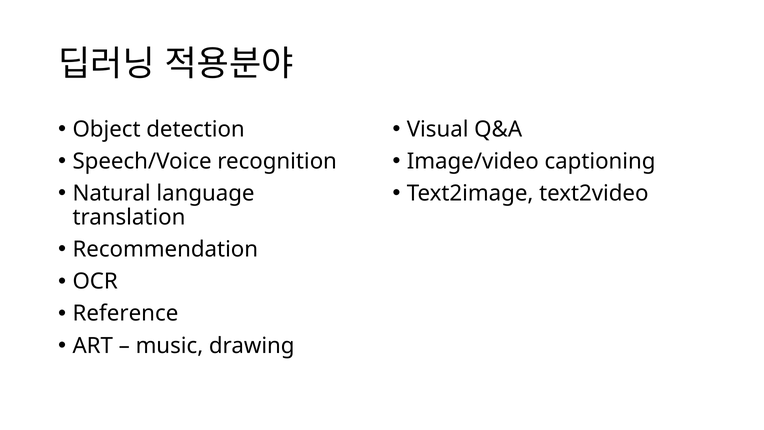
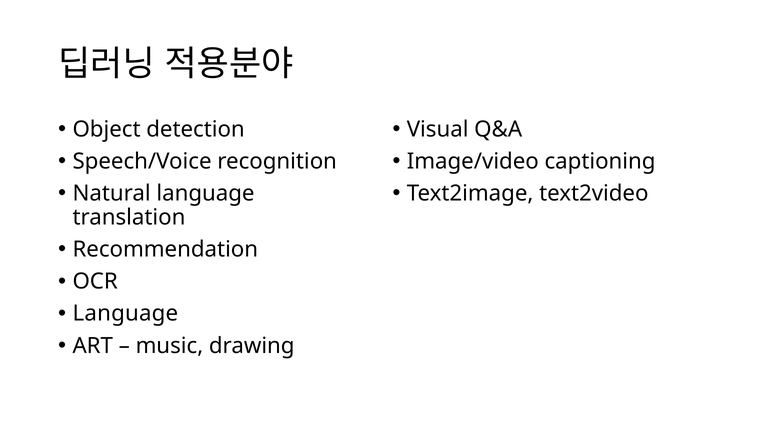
Reference at (125, 313): Reference -> Language
